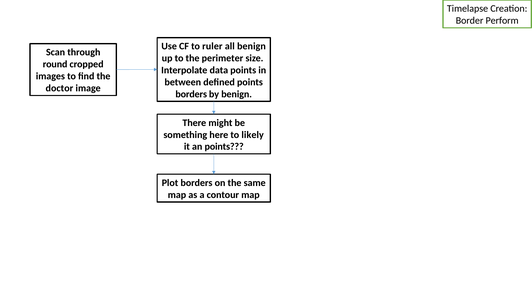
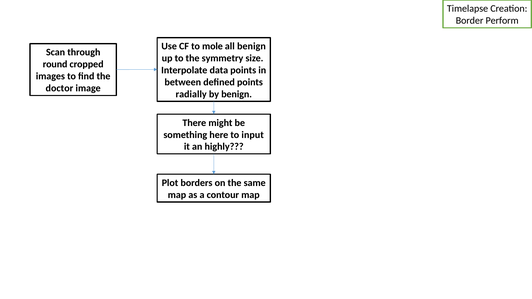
ruler: ruler -> mole
perimeter: perimeter -> symmetry
borders at (191, 94): borders -> radially
likely: likely -> input
an points: points -> highly
